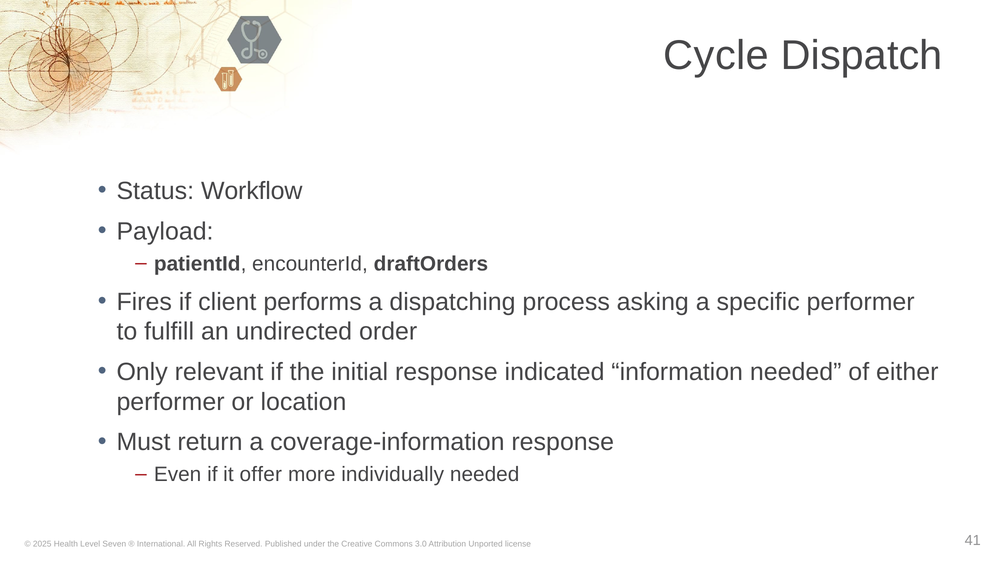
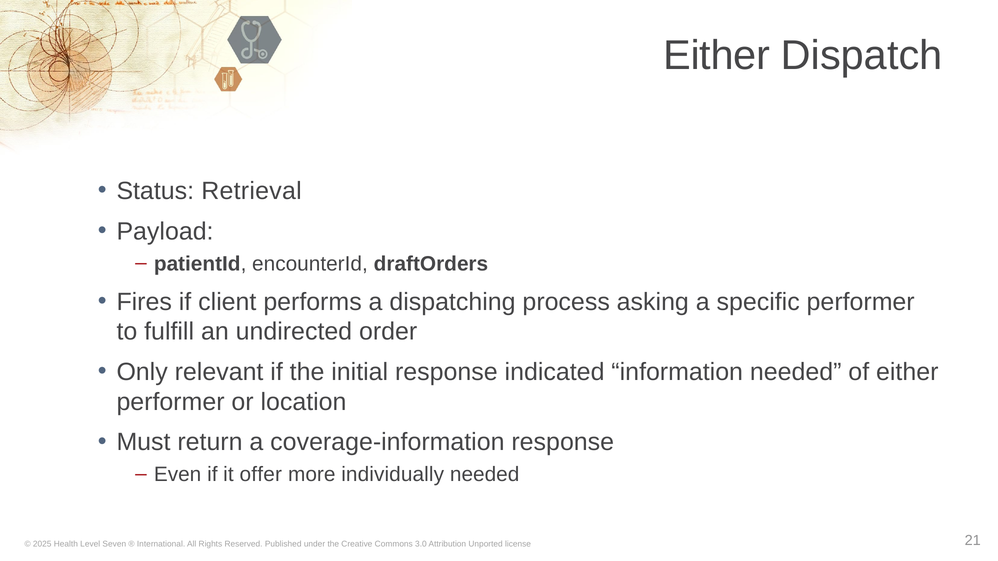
Cycle at (716, 56): Cycle -> Either
Workflow: Workflow -> Retrieval
41: 41 -> 21
